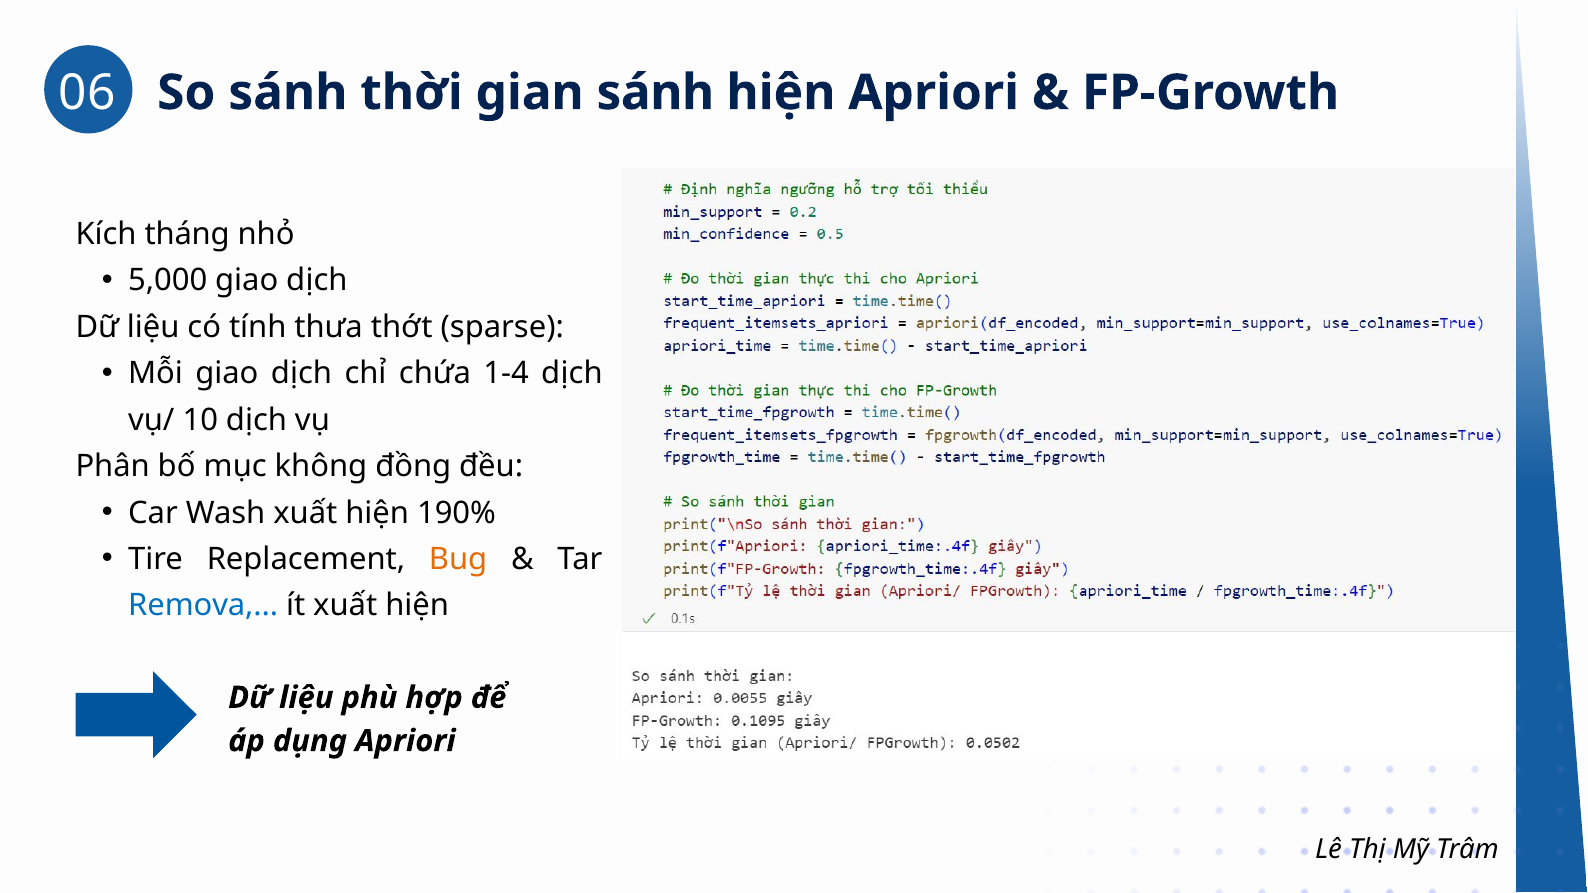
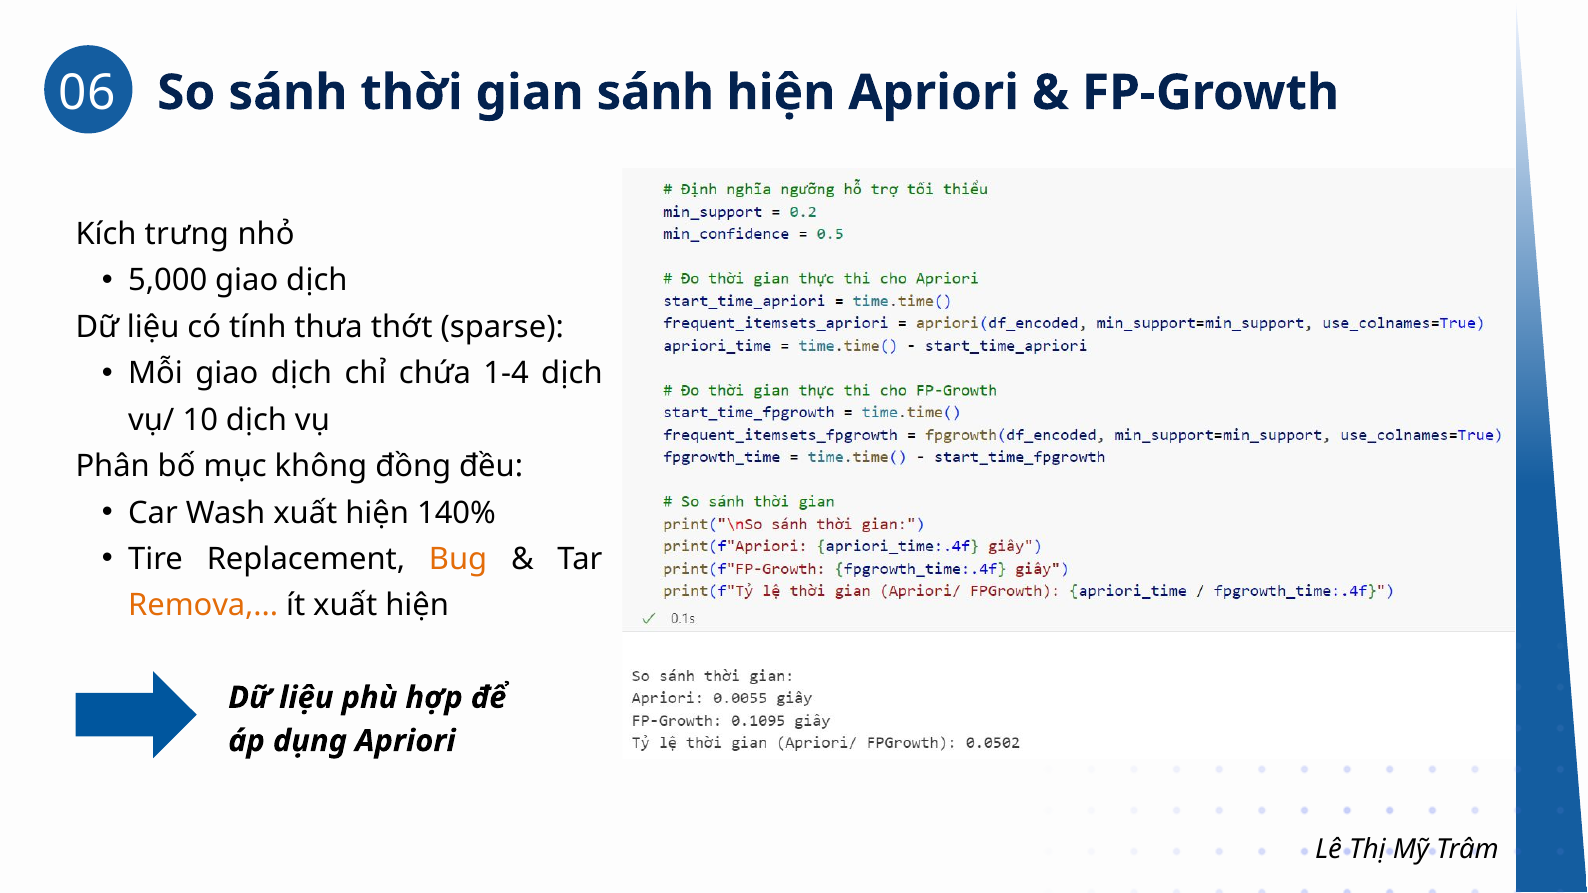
tháng: tháng -> trưng
190%: 190% -> 140%
Remova colour: blue -> orange
